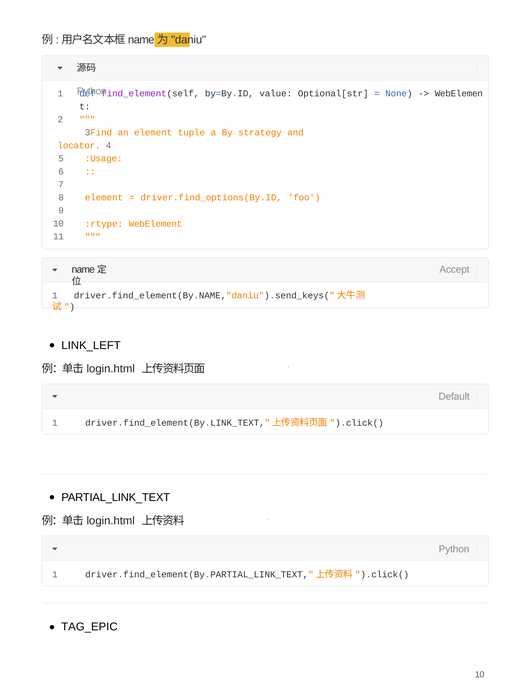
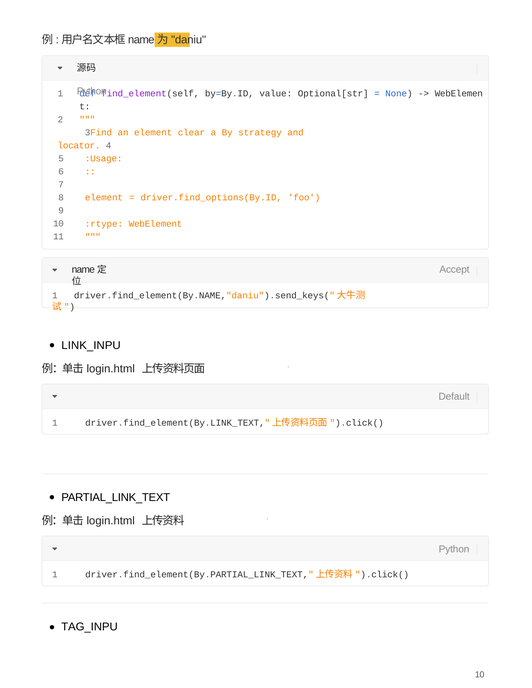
tuple: tuple -> clear
LINK_LEFT: LINK_LEFT -> LINK_INPU
TAG_EPIC: TAG_EPIC -> TAG_INPU
